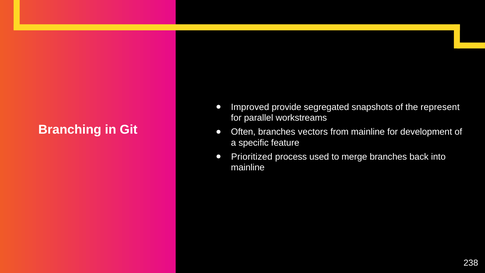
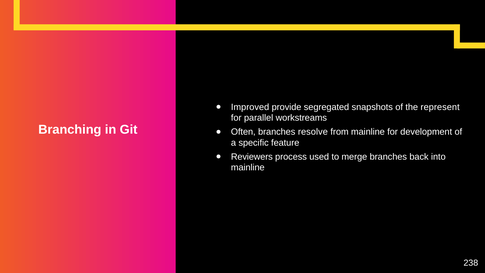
vectors: vectors -> resolve
Prioritized: Prioritized -> Reviewers
